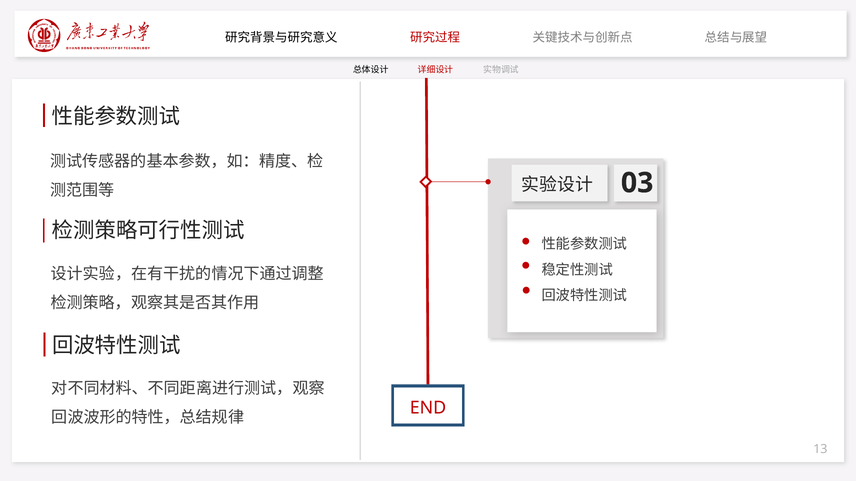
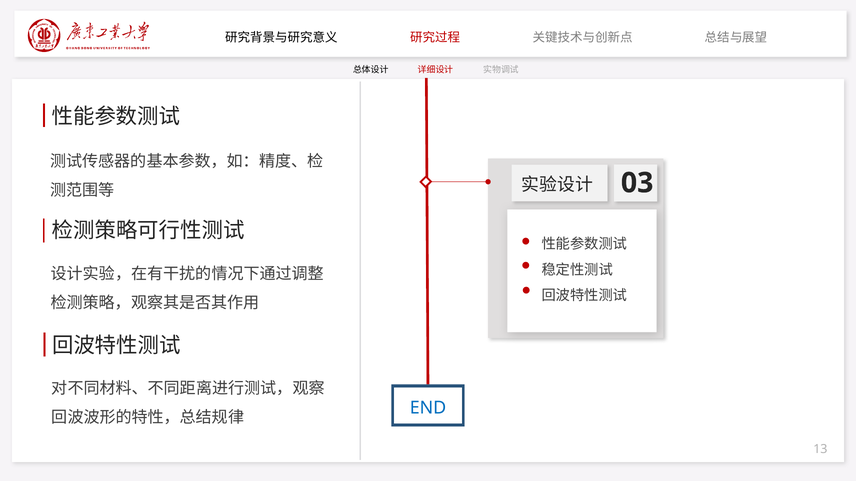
END colour: red -> blue
